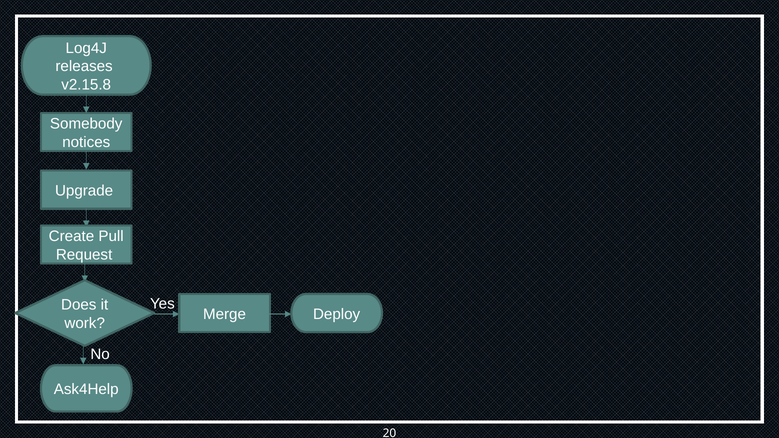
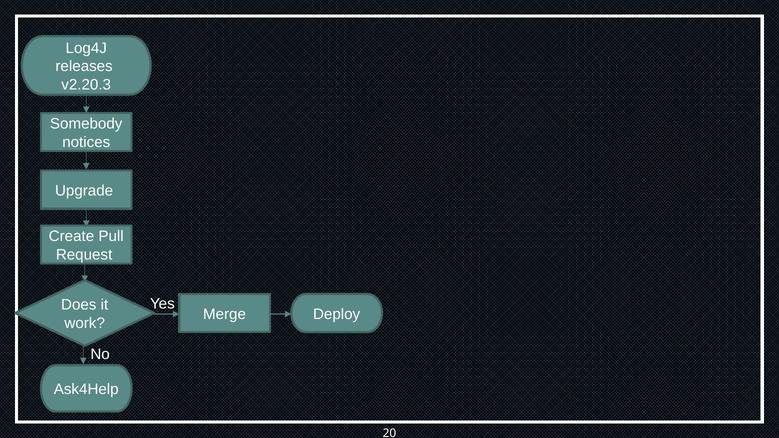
v2.15.8: v2.15.8 -> v2.20.3
